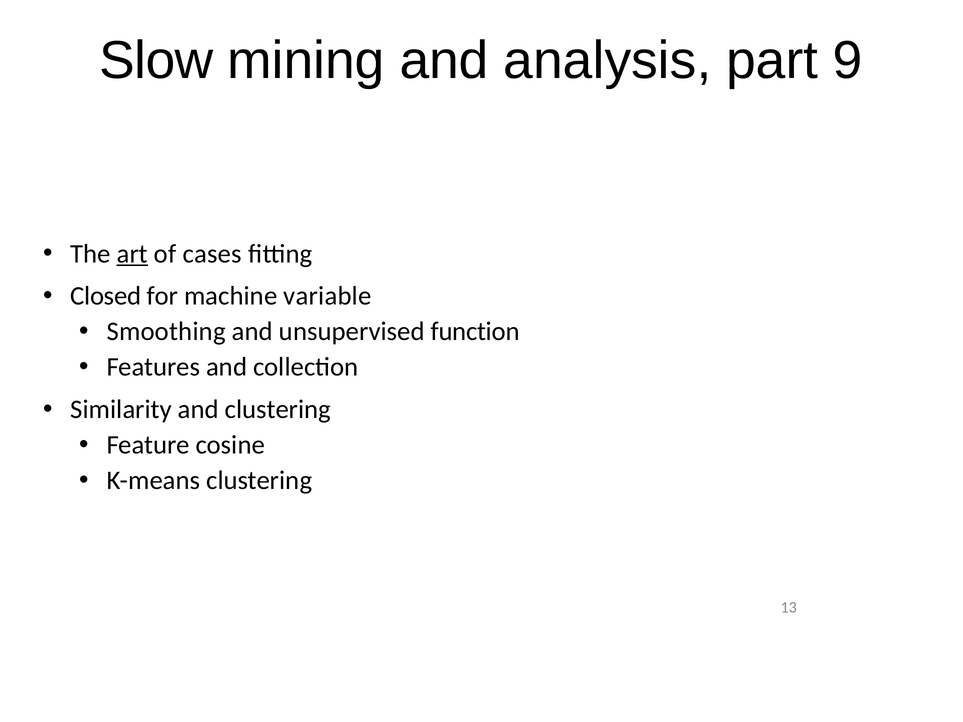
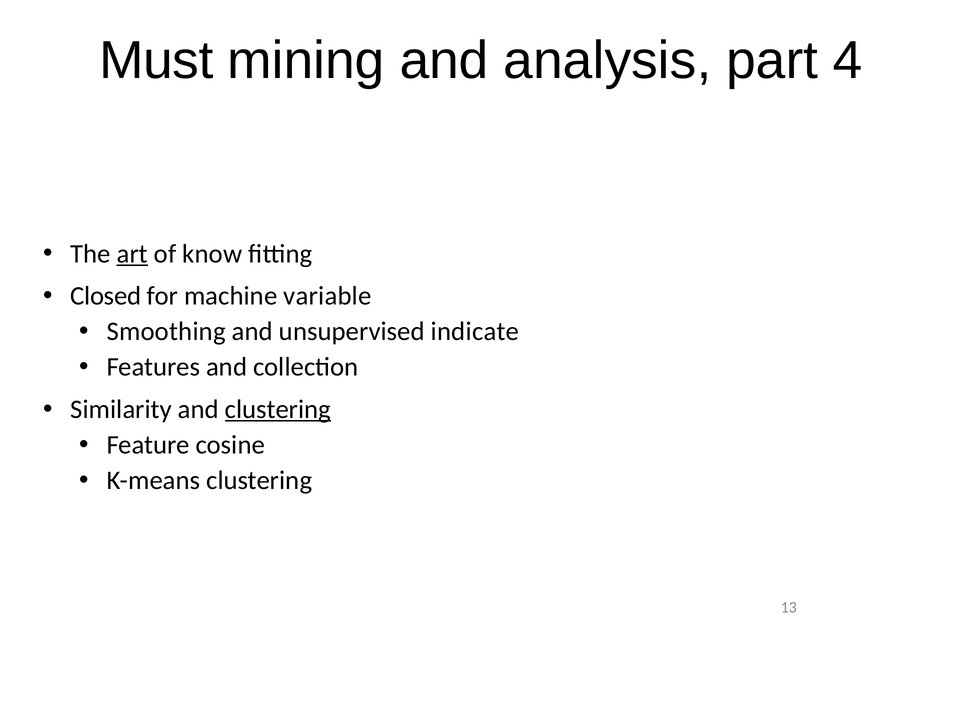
Slow: Slow -> Must
9: 9 -> 4
cases: cases -> know
function: function -> indicate
clustering at (278, 410) underline: none -> present
